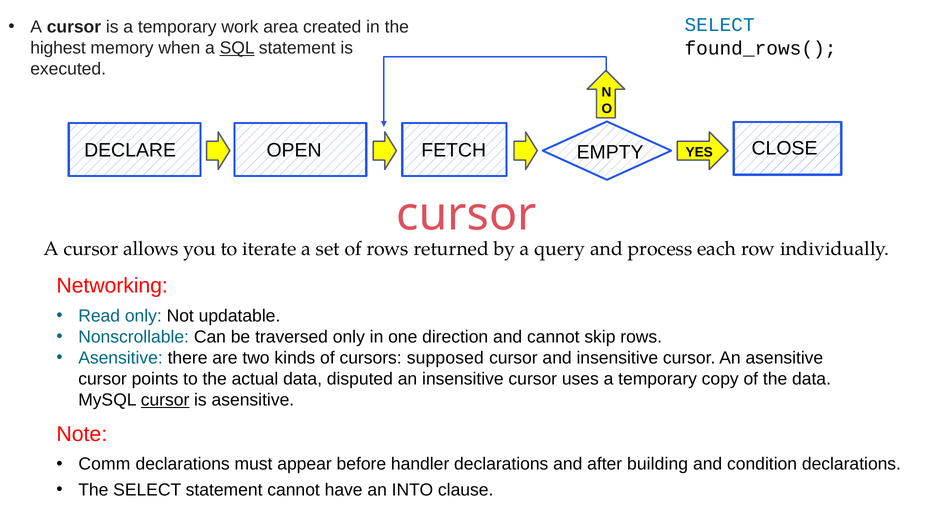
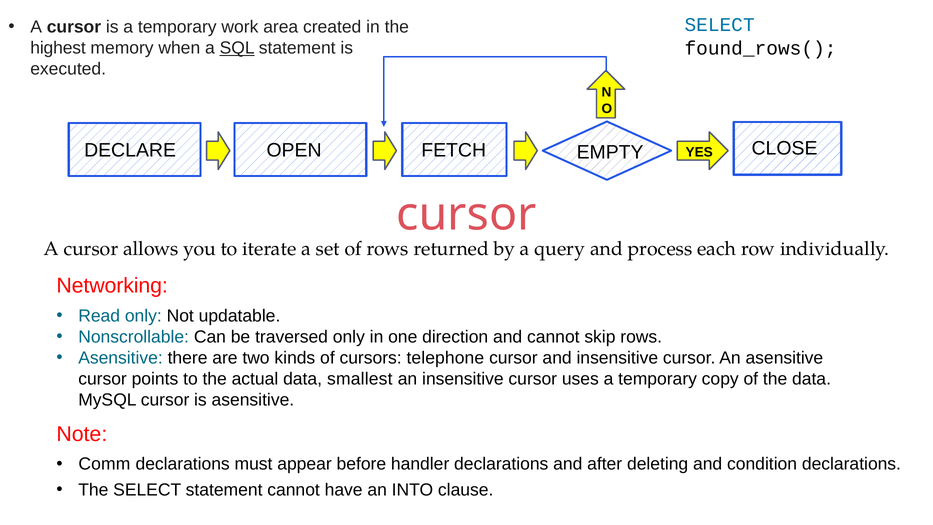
supposed: supposed -> telephone
disputed: disputed -> smallest
cursor at (165, 400) underline: present -> none
building: building -> deleting
